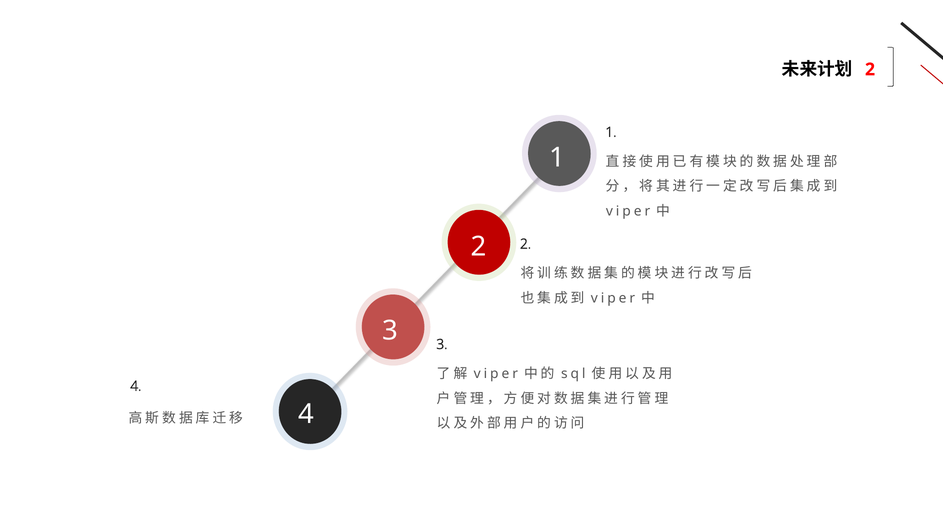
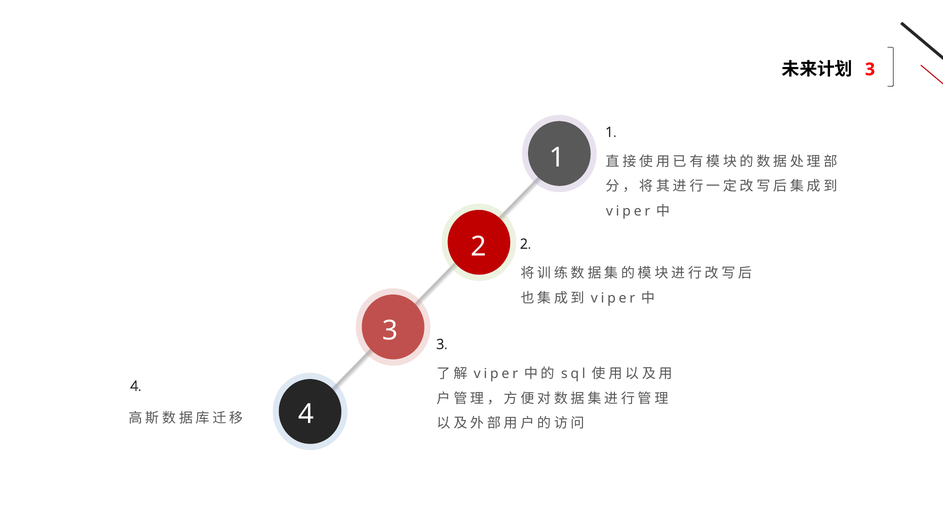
2 at (870, 69): 2 -> 3
